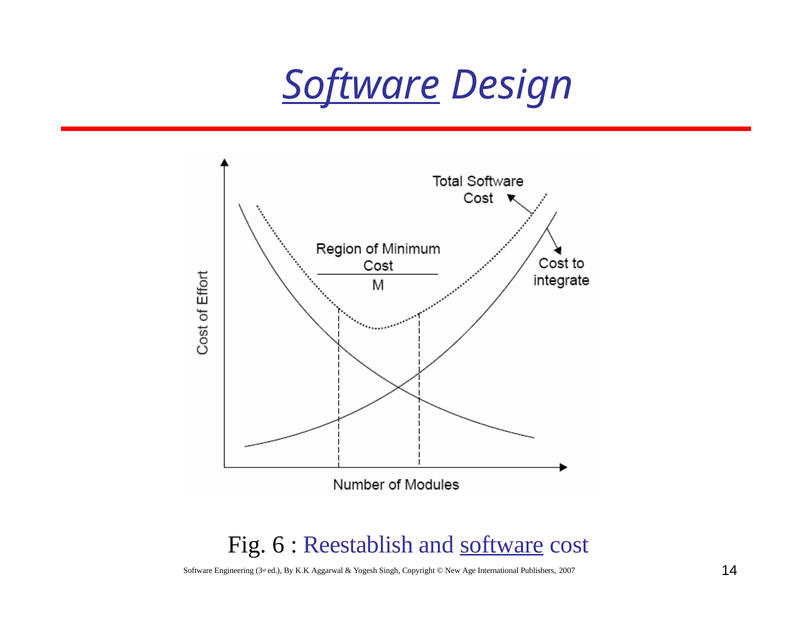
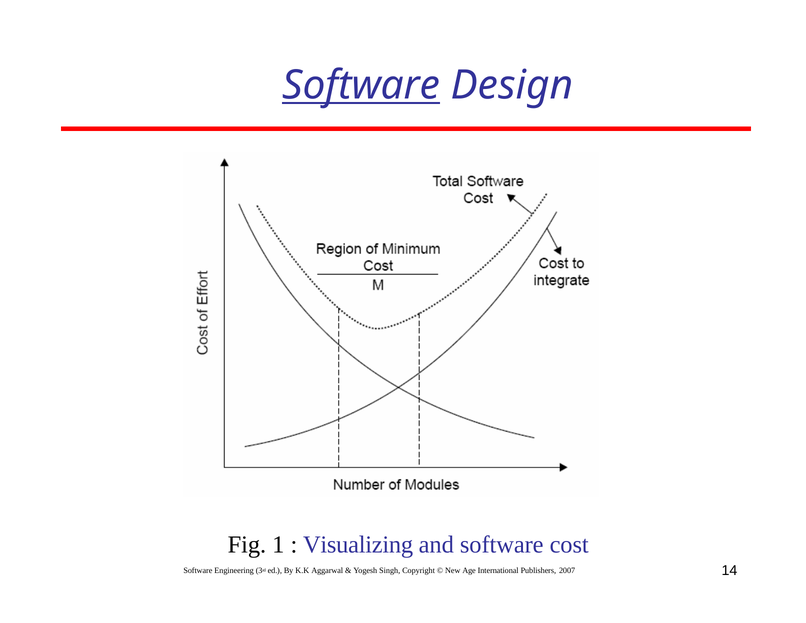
6: 6 -> 1
Reestablish: Reestablish -> Visualizing
software at (502, 544) underline: present -> none
